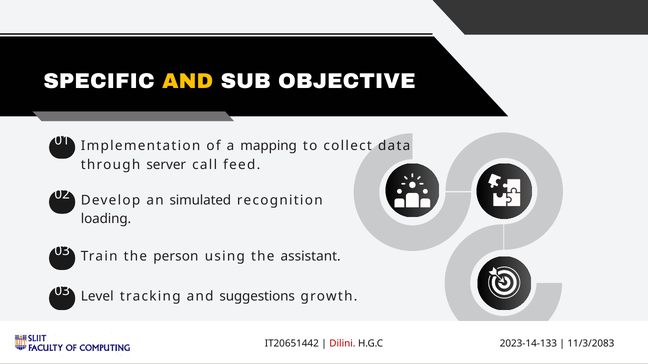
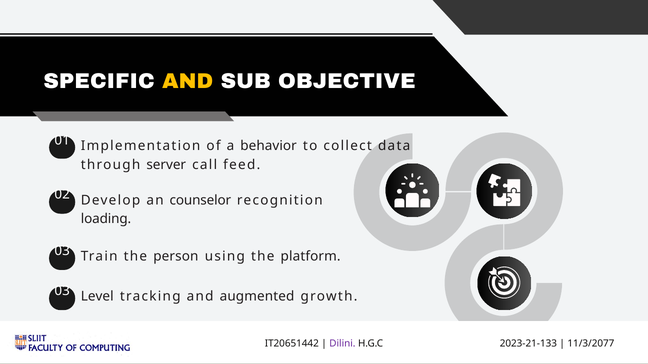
mapping: mapping -> behavior
simulated: simulated -> counselor
assistant: assistant -> platform
suggestions: suggestions -> augmented
Dilini colour: red -> purple
2023-14-133: 2023-14-133 -> 2023-21-133
11/3/2083: 11/3/2083 -> 11/3/2077
